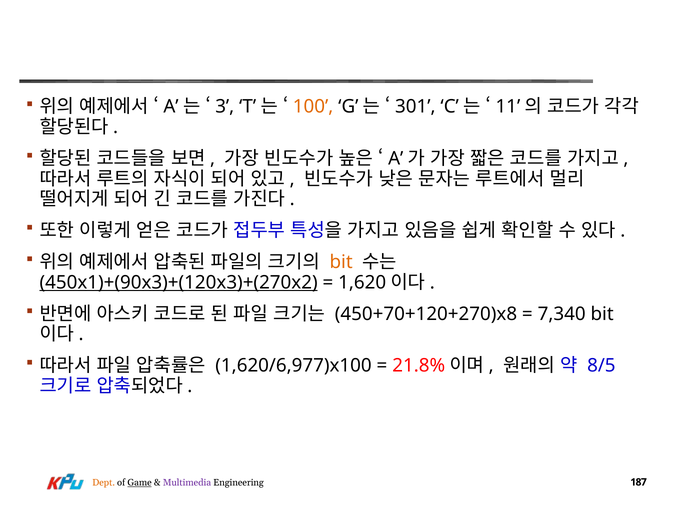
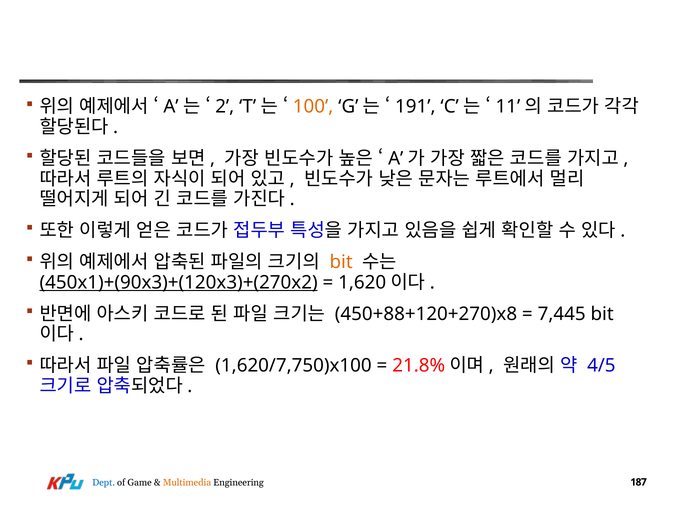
3: 3 -> 2
301: 301 -> 191
450+70+120+270)x8: 450+70+120+270)x8 -> 450+88+120+270)x8
7,340: 7,340 -> 7,445
1,620/6,977)x100: 1,620/6,977)x100 -> 1,620/7,750)x100
8/5: 8/5 -> 4/5
Dept colour: orange -> blue
Game underline: present -> none
Multimedia colour: purple -> orange
